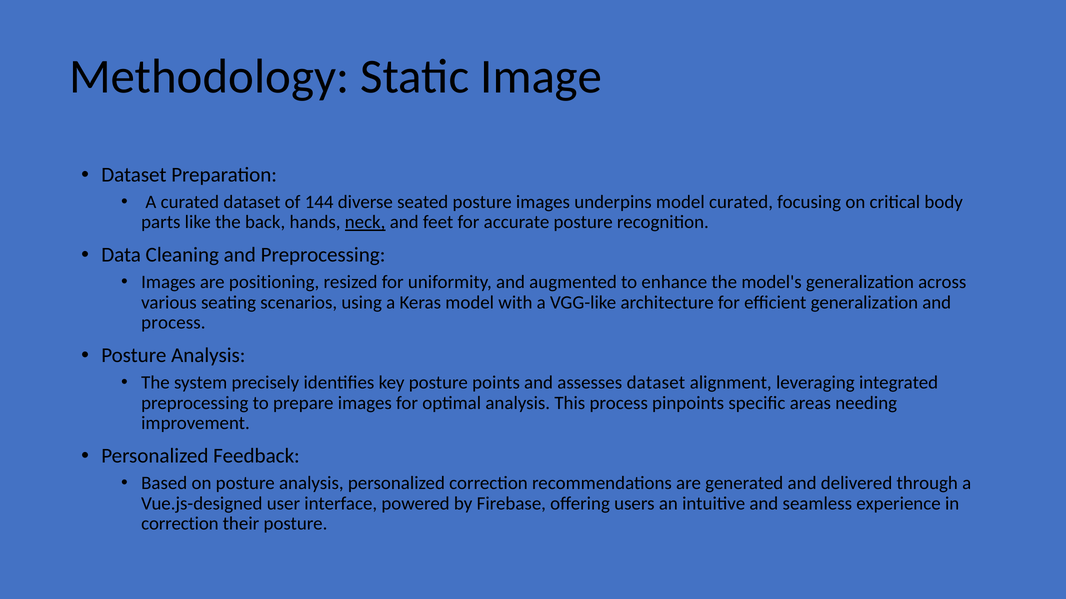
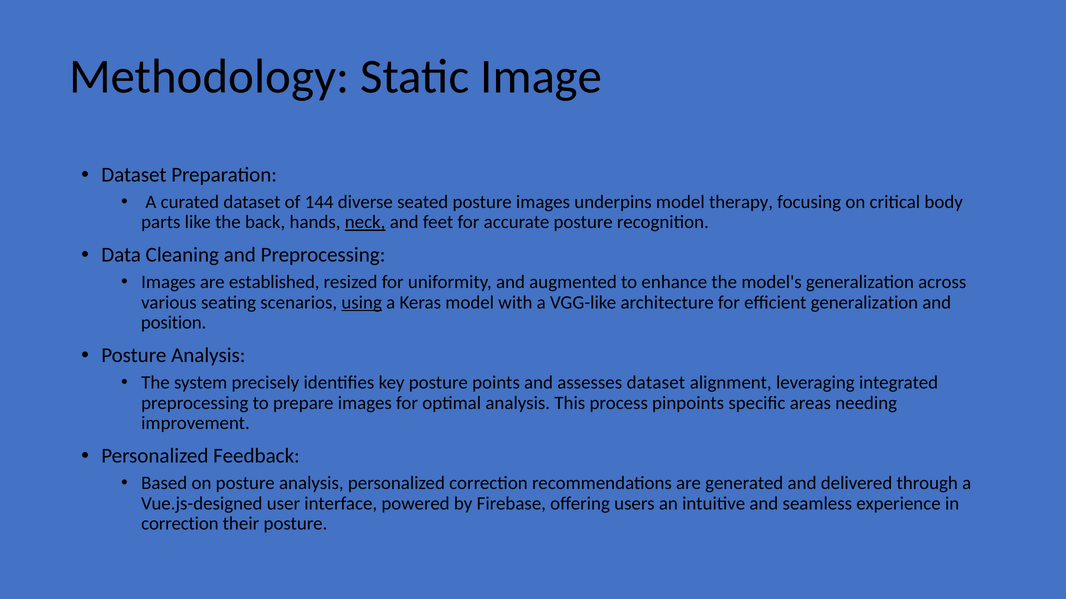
model curated: curated -> therapy
positioning: positioning -> established
using underline: none -> present
process at (173, 323): process -> position
